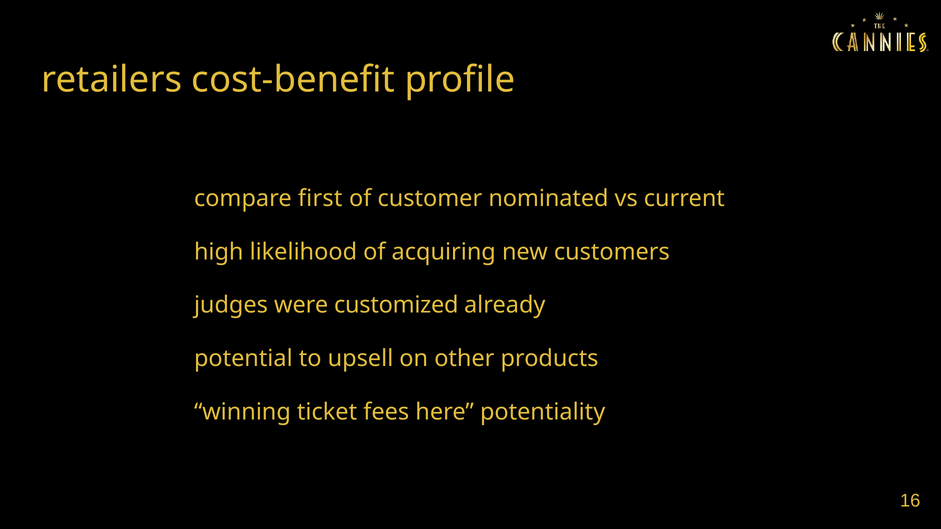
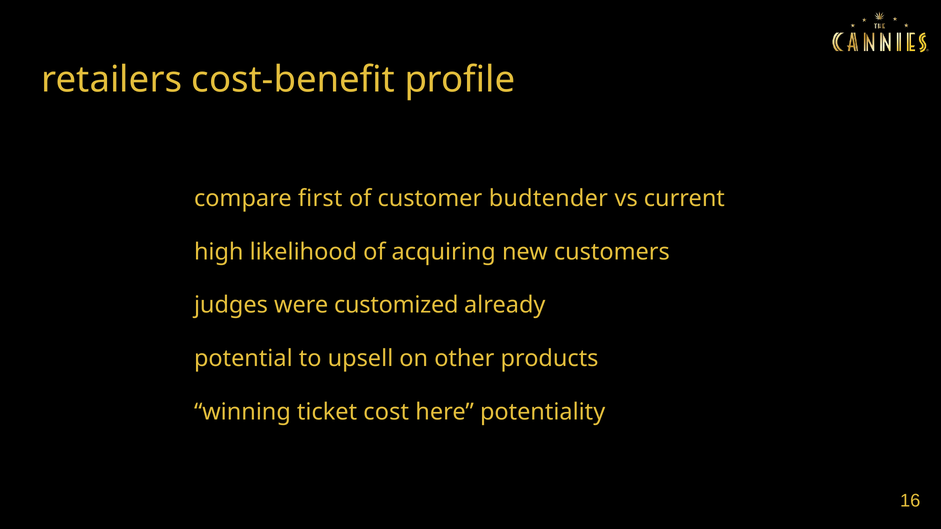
nominated: nominated -> budtender
fees: fees -> cost
